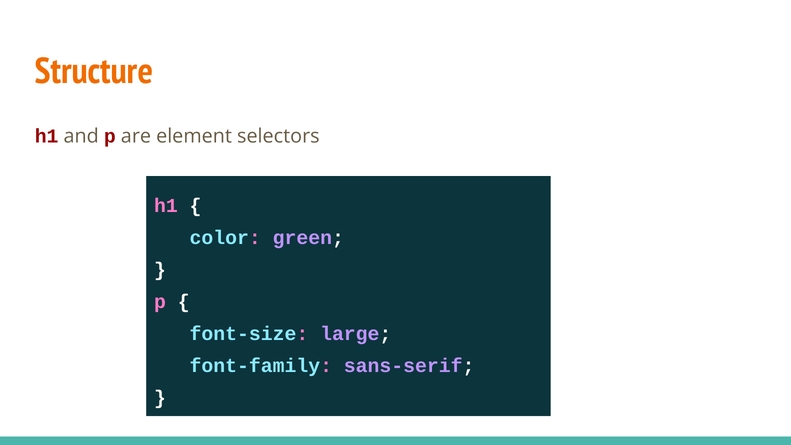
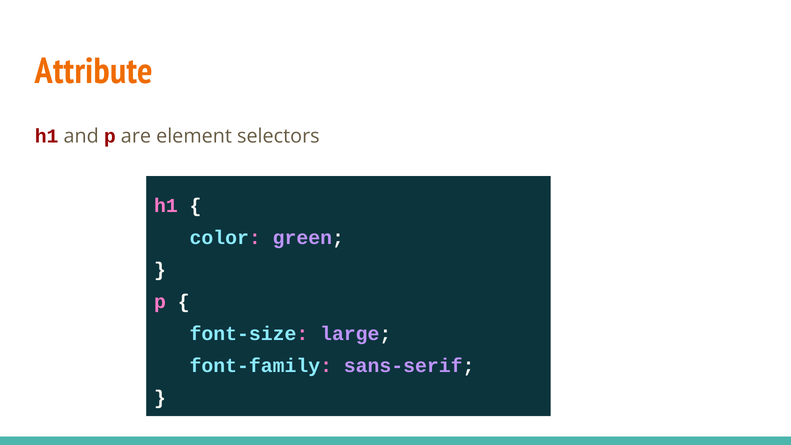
Structure: Structure -> Attribute
